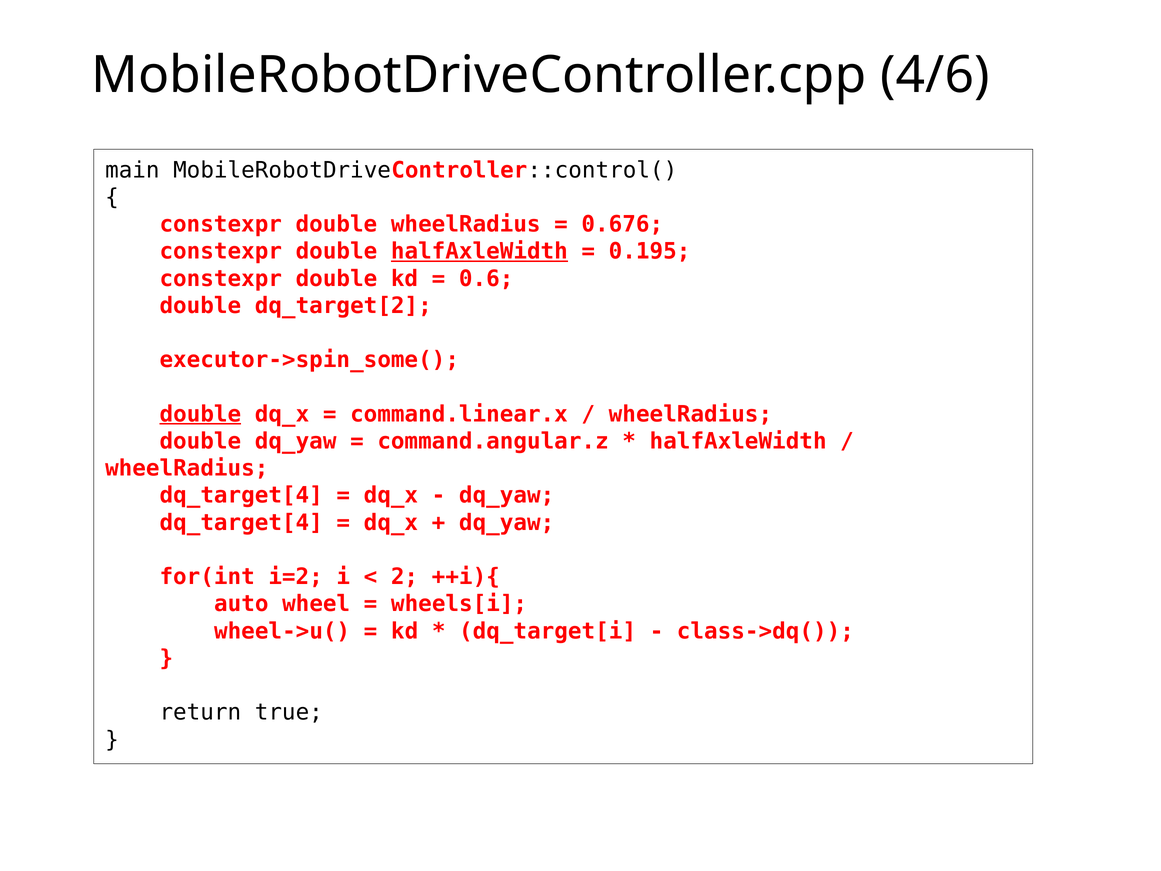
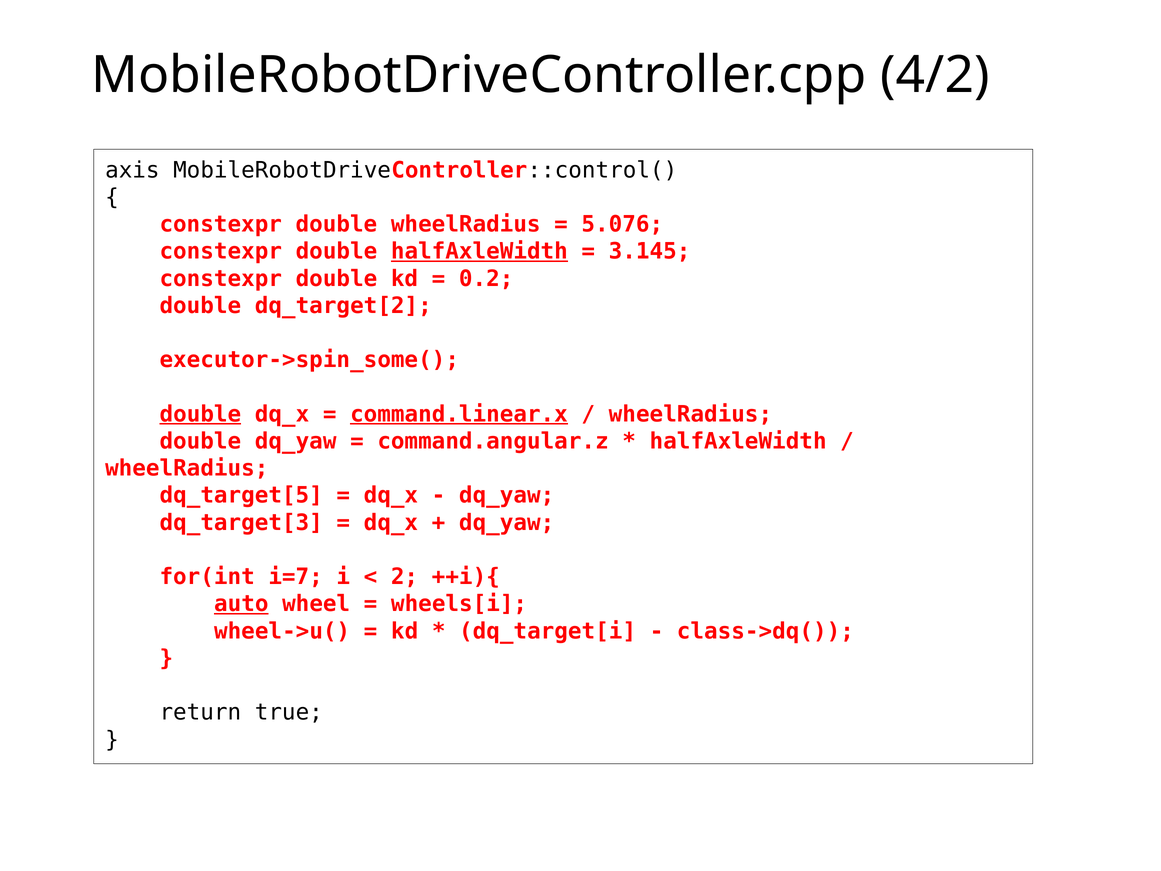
4/6: 4/6 -> 4/2
main: main -> axis
0.676: 0.676 -> 5.076
0.195: 0.195 -> 3.145
0.6: 0.6 -> 0.2
command.linear.x underline: none -> present
dq_target[4 at (241, 495): dq_target[4 -> dq_target[5
dq_target[4 at (241, 522): dq_target[4 -> dq_target[3
i=2: i=2 -> i=7
auto underline: none -> present
